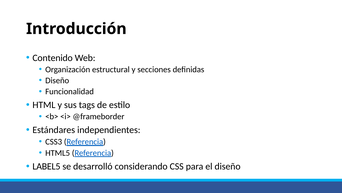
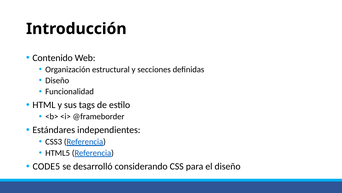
LABEL5: LABEL5 -> CODE5
